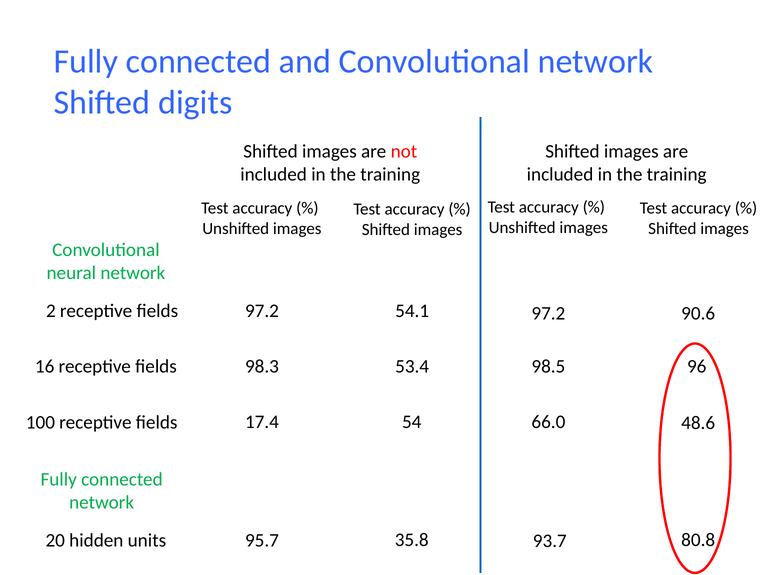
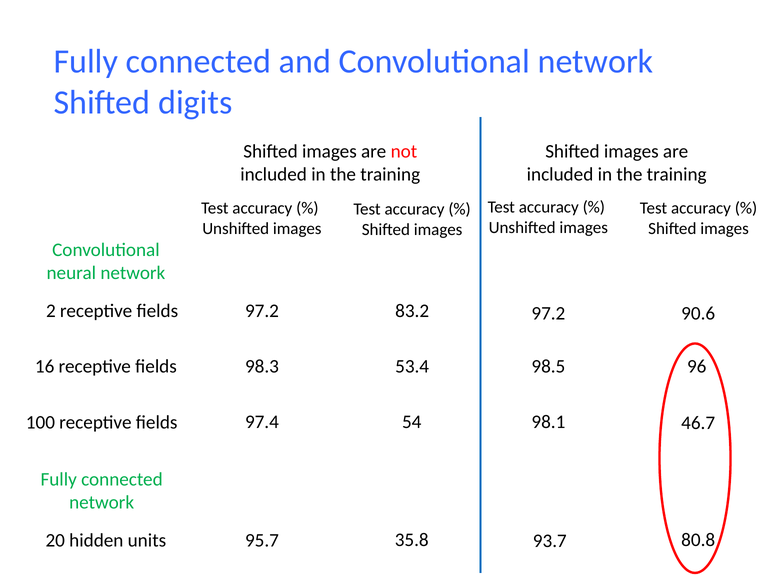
54.1: 54.1 -> 83.2
17.4: 17.4 -> 97.4
66.0: 66.0 -> 98.1
48.6: 48.6 -> 46.7
